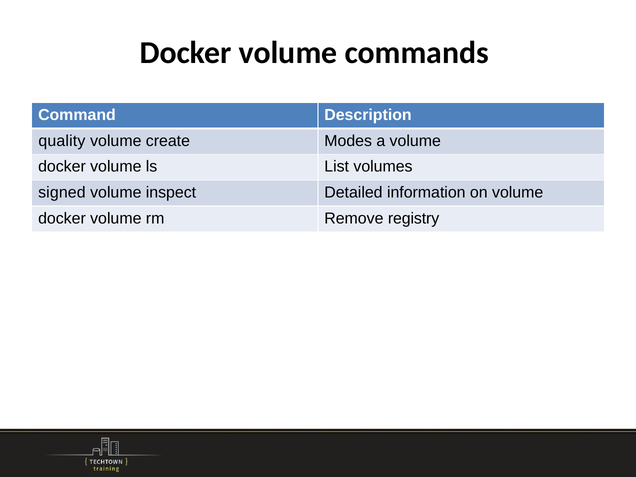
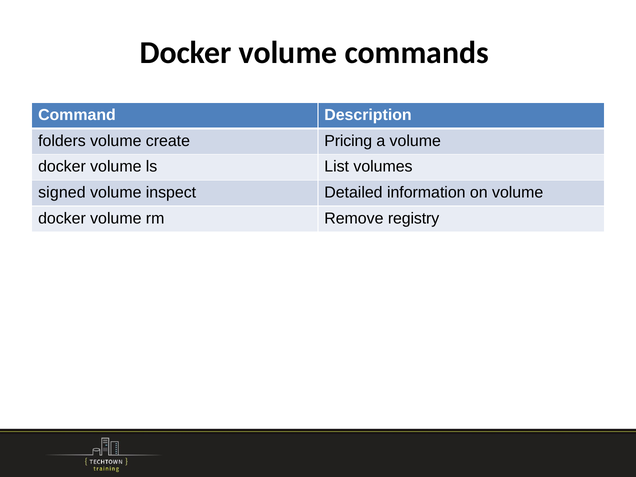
quality: quality -> folders
Modes: Modes -> Pricing
